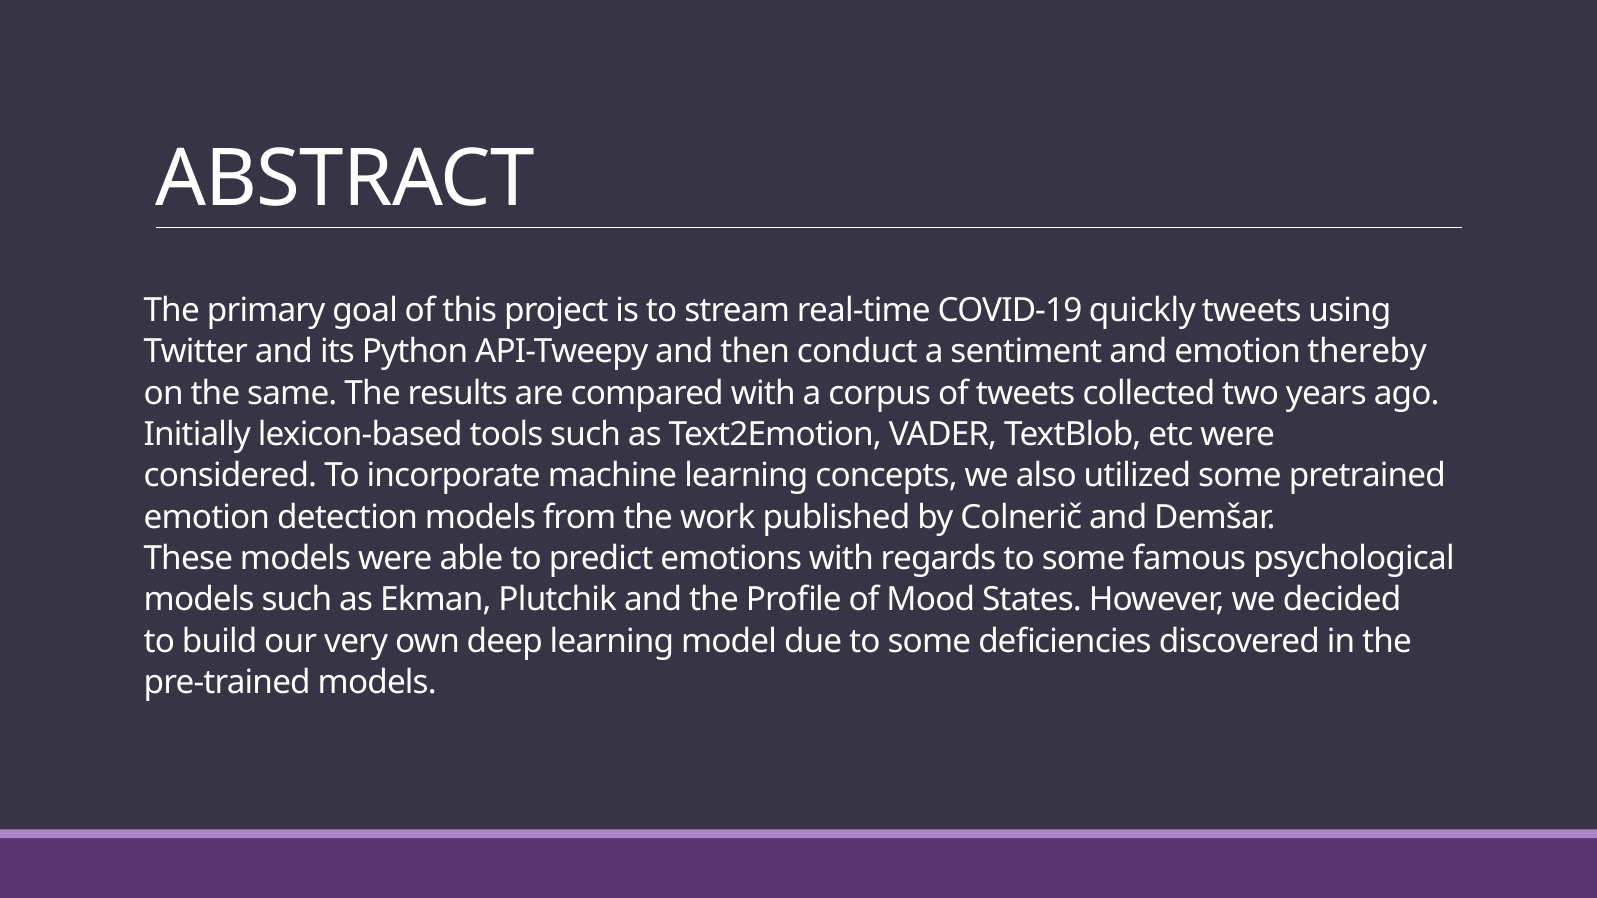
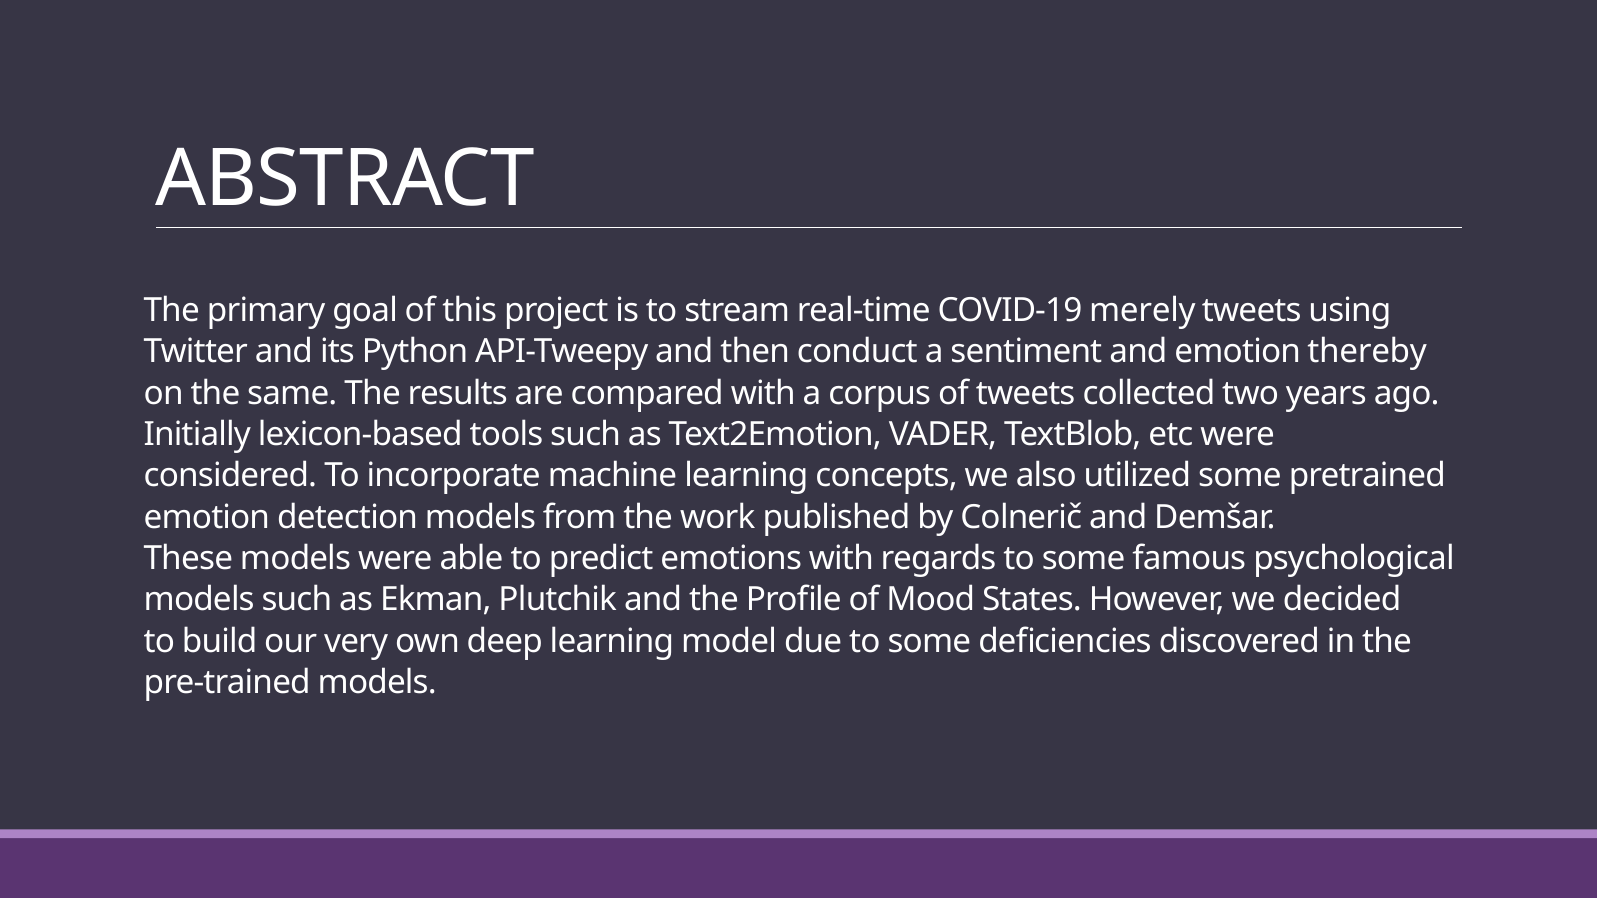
quickly: quickly -> merely
